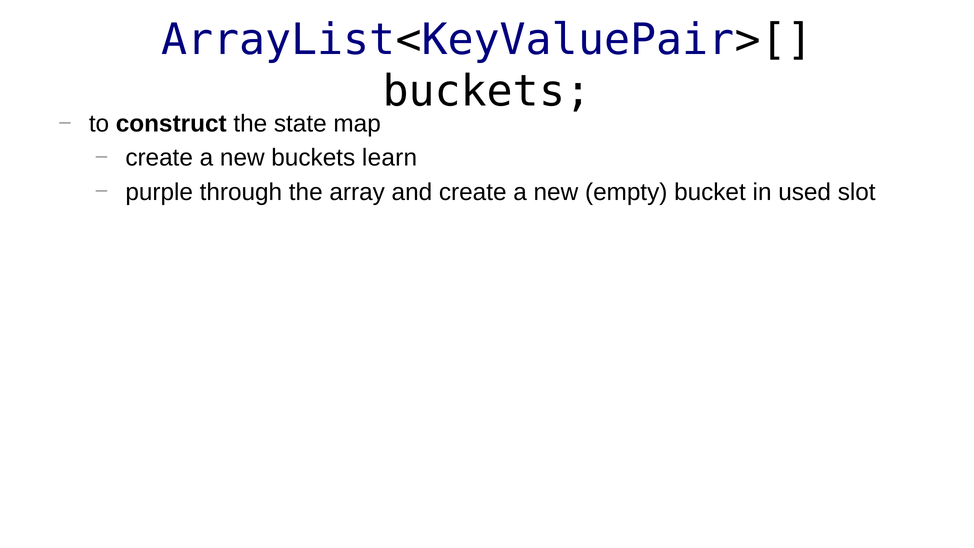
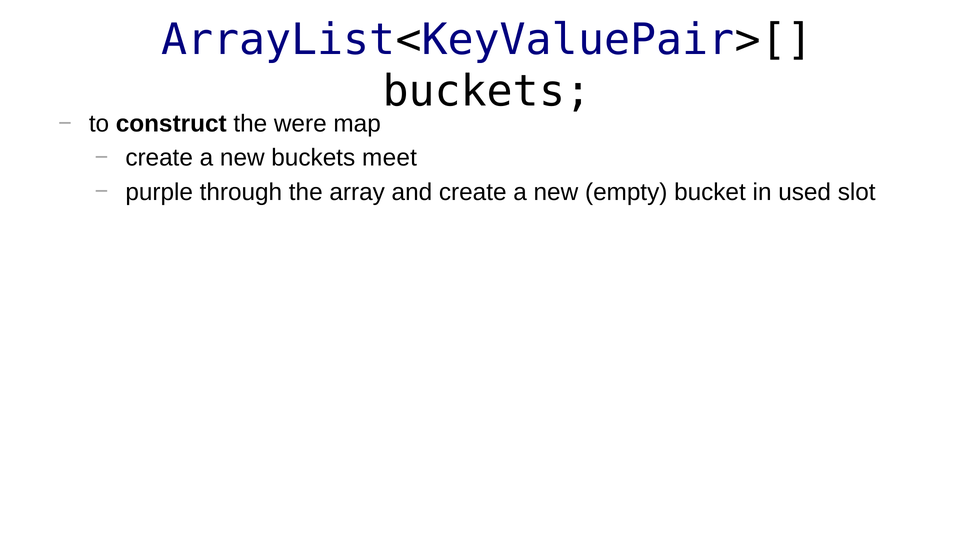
state: state -> were
learn: learn -> meet
